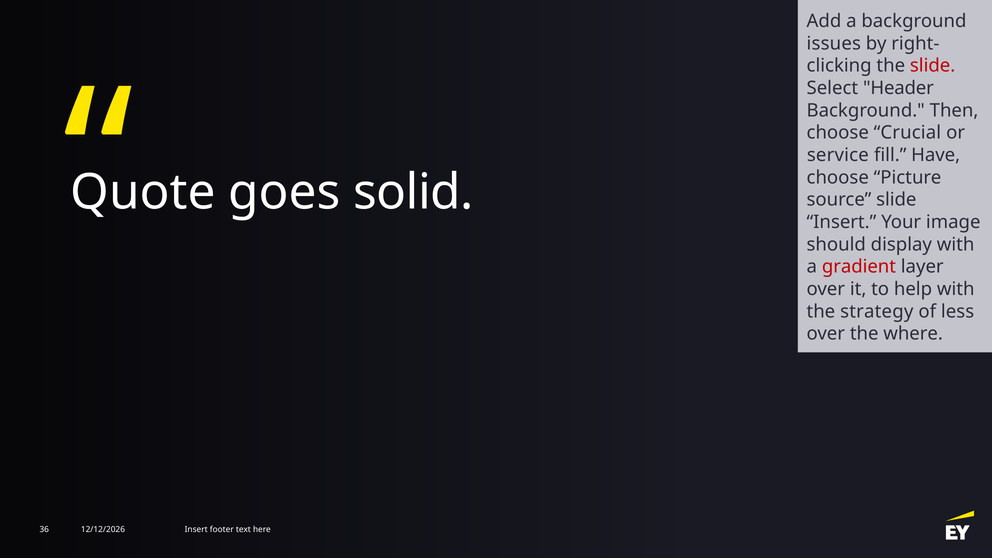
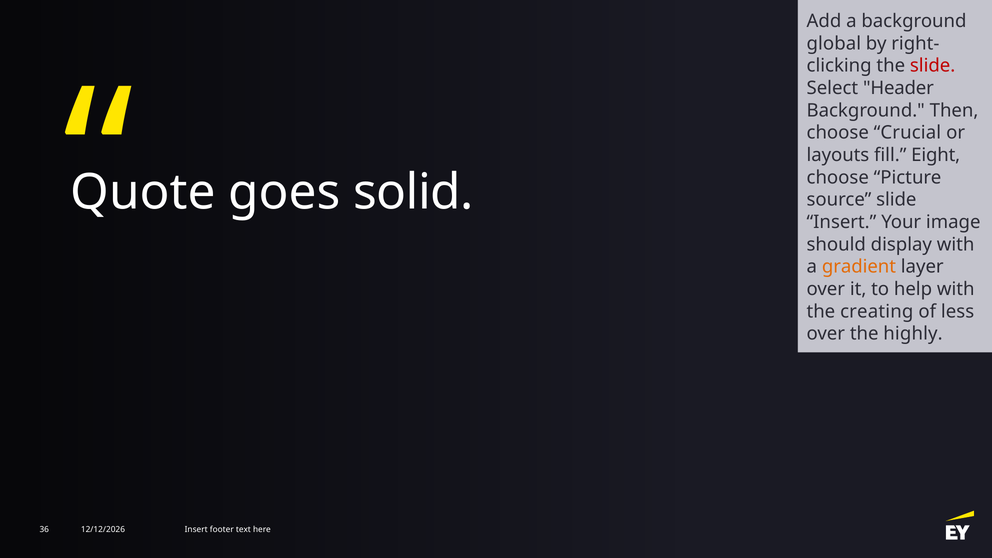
issues: issues -> global
service: service -> layouts
Have: Have -> Eight
gradient colour: red -> orange
strategy: strategy -> creating
where: where -> highly
